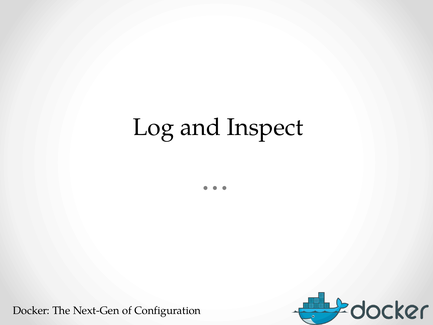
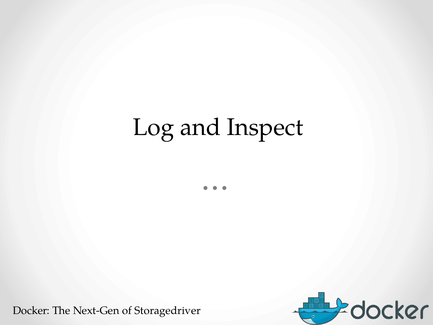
Configuration: Configuration -> Storagedriver
